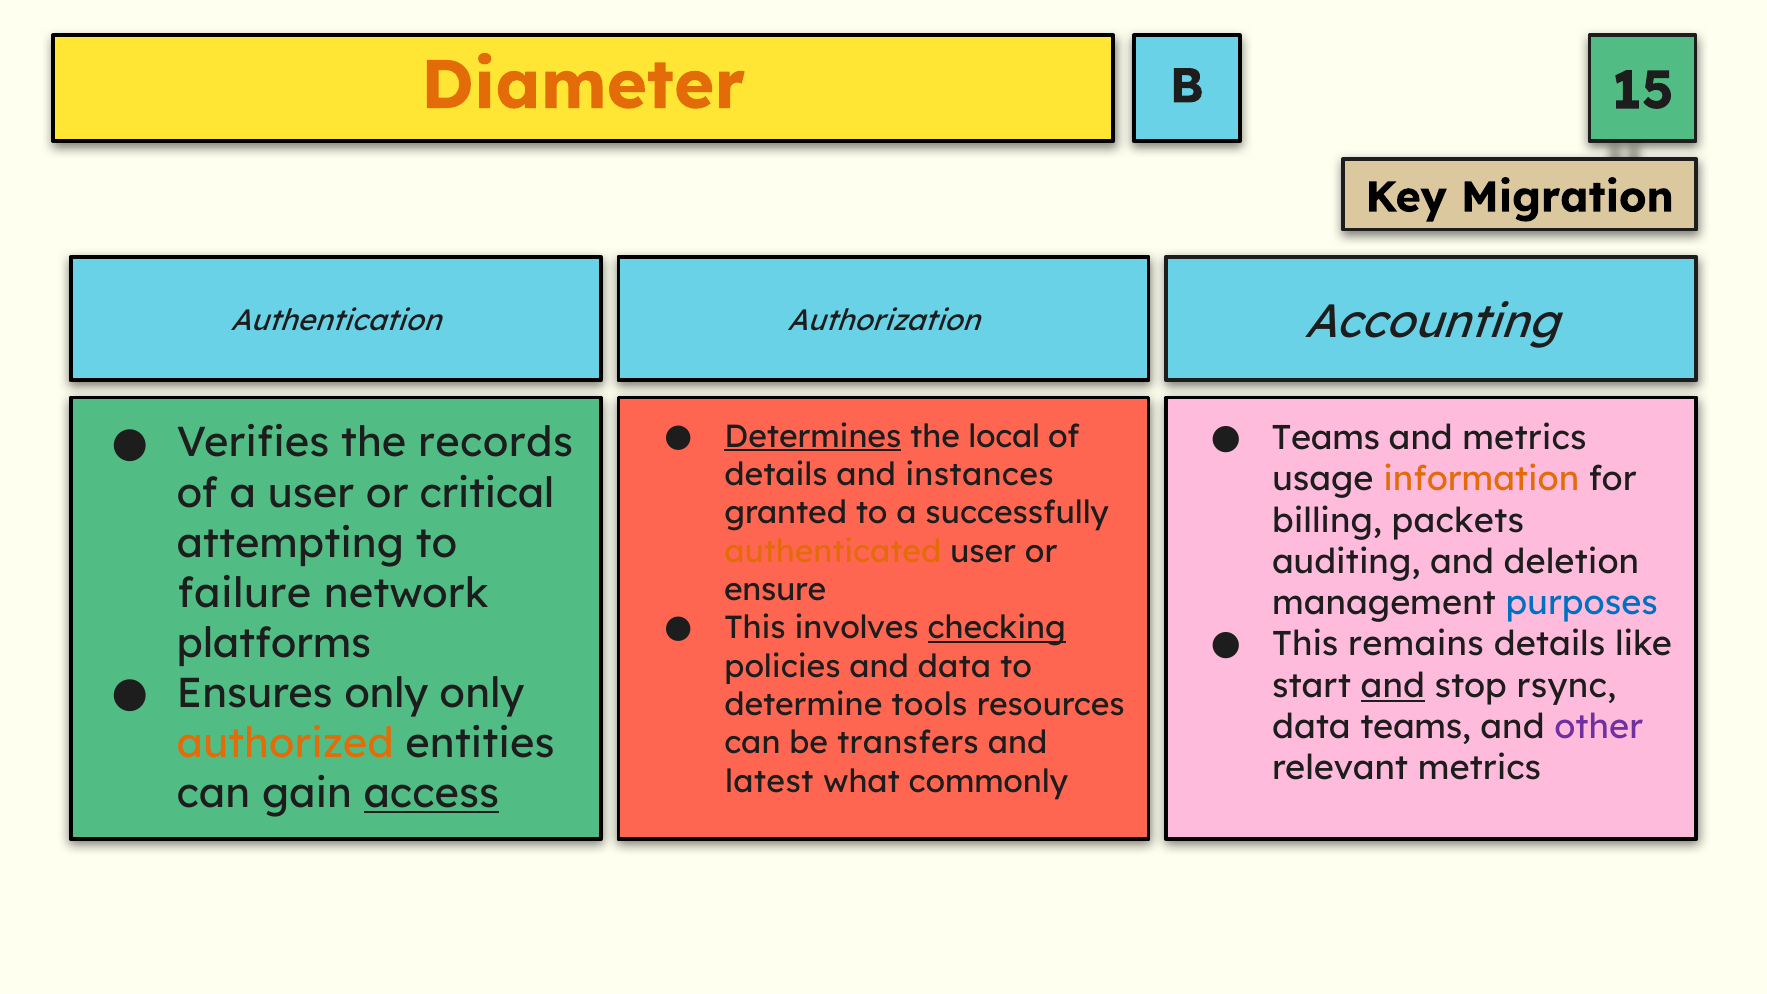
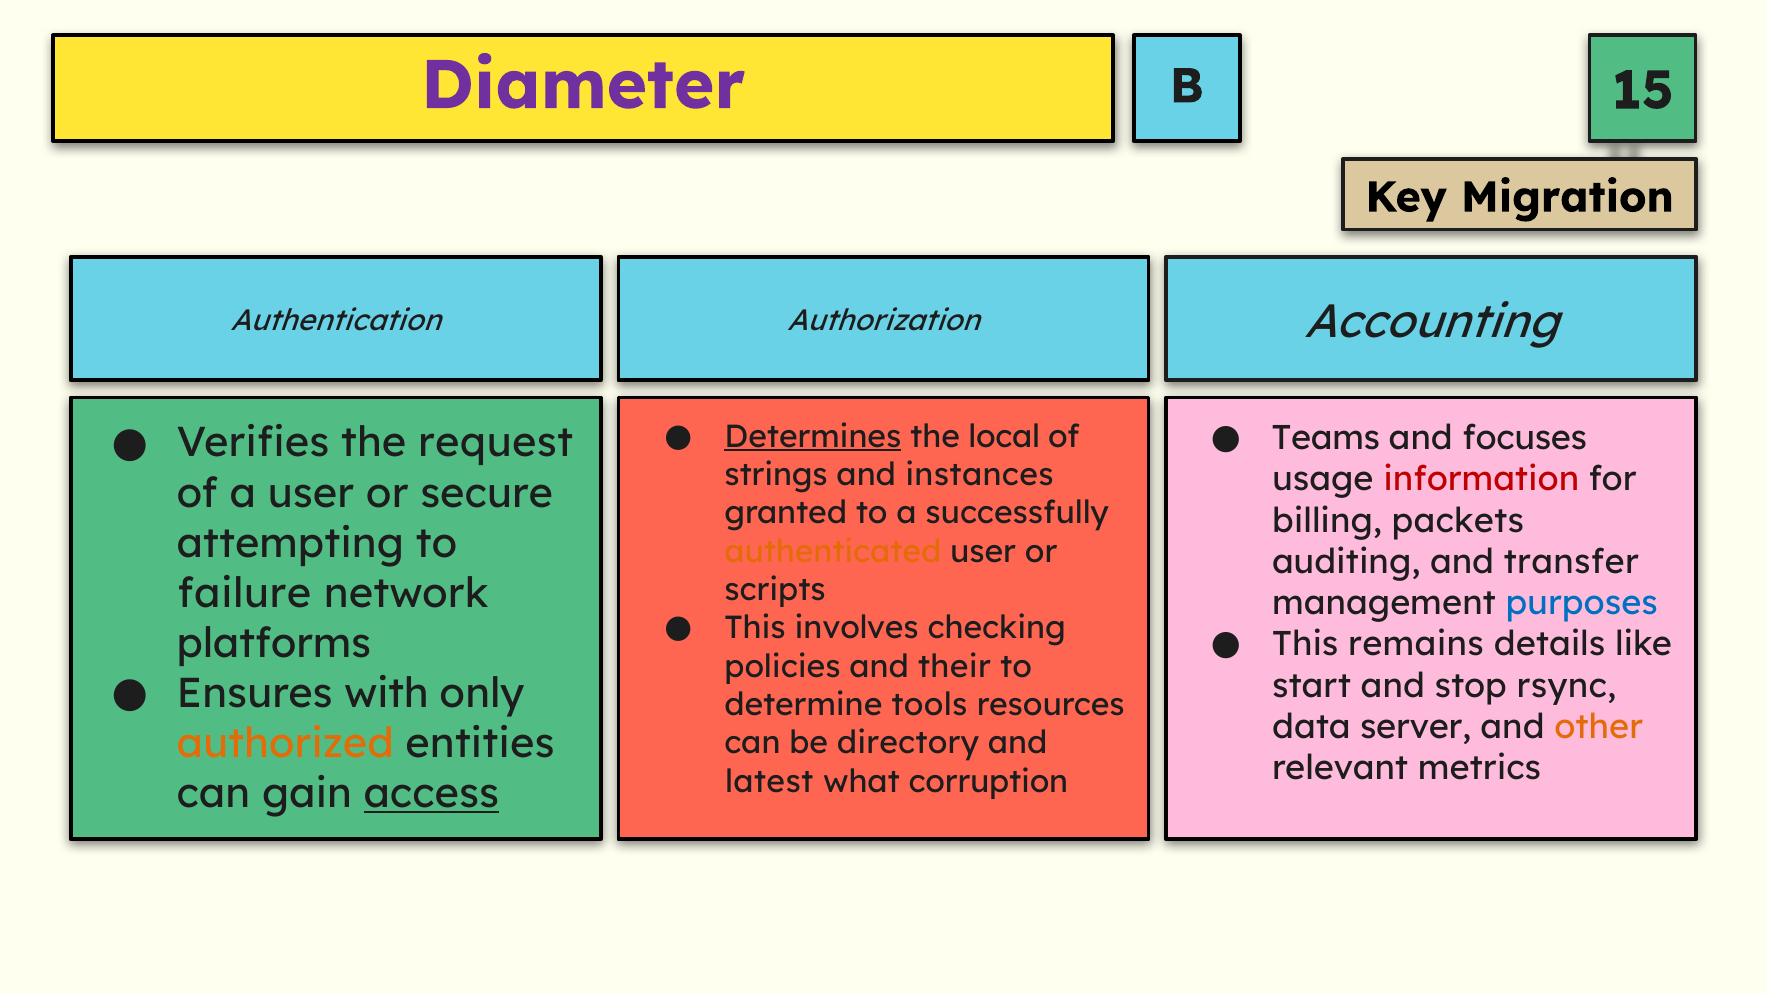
Diameter colour: orange -> purple
and metrics: metrics -> focuses
records: records -> request
details at (776, 475): details -> strings
information colour: orange -> red
critical: critical -> secure
deletion: deletion -> transfer
ensure: ensure -> scripts
checking underline: present -> none
and data: data -> their
Ensures only: only -> with
and at (1393, 686) underline: present -> none
data teams: teams -> server
other colour: purple -> orange
transfers: transfers -> directory
commonly: commonly -> corruption
